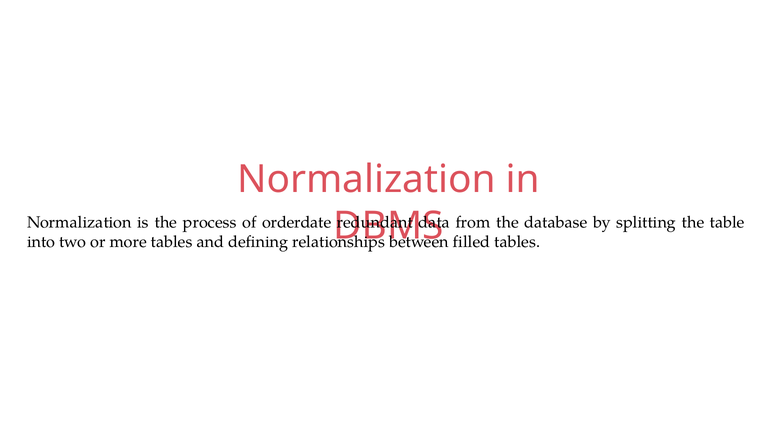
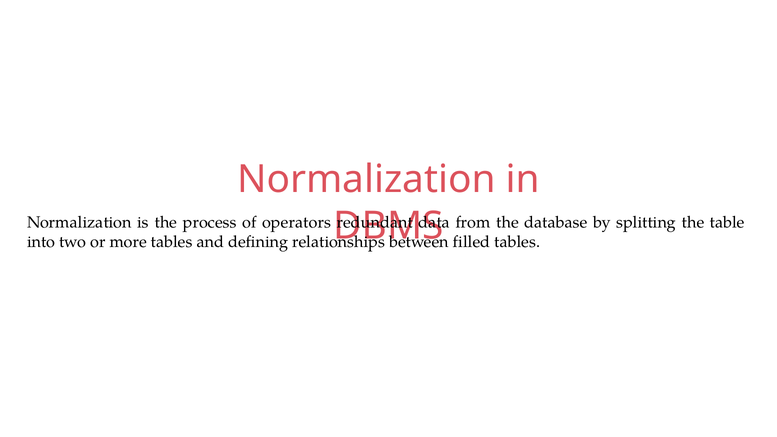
orderdate: orderdate -> operators
